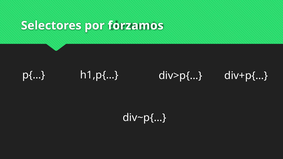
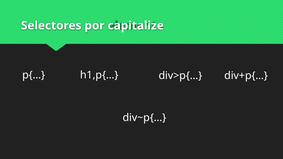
forzamos: forzamos -> capitalize
